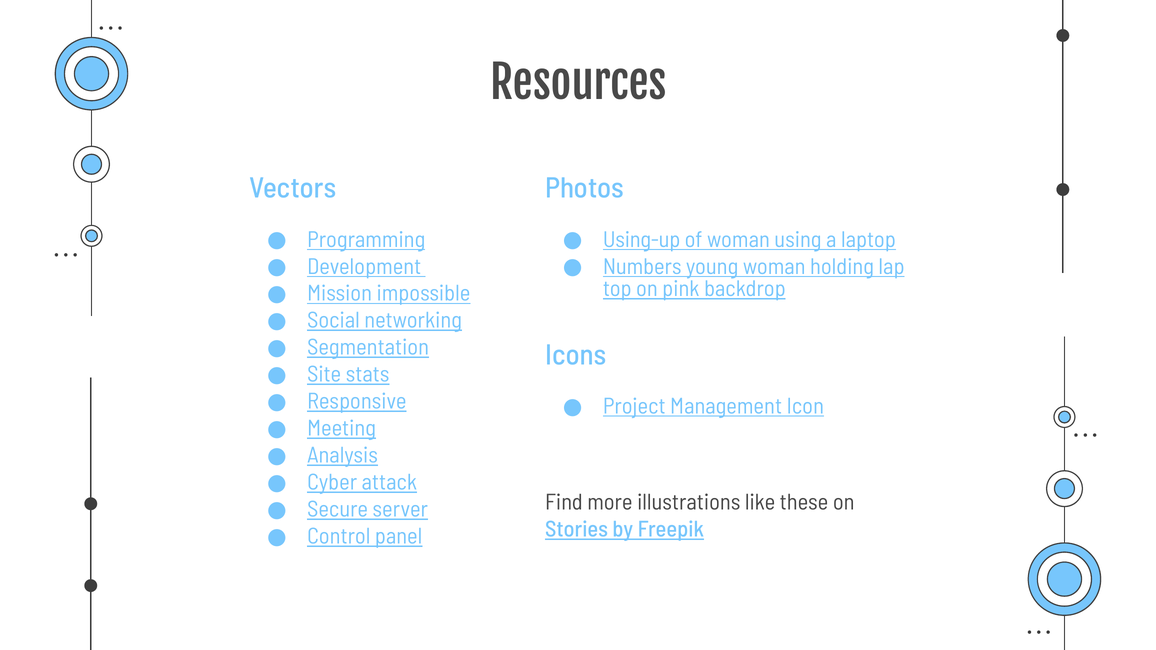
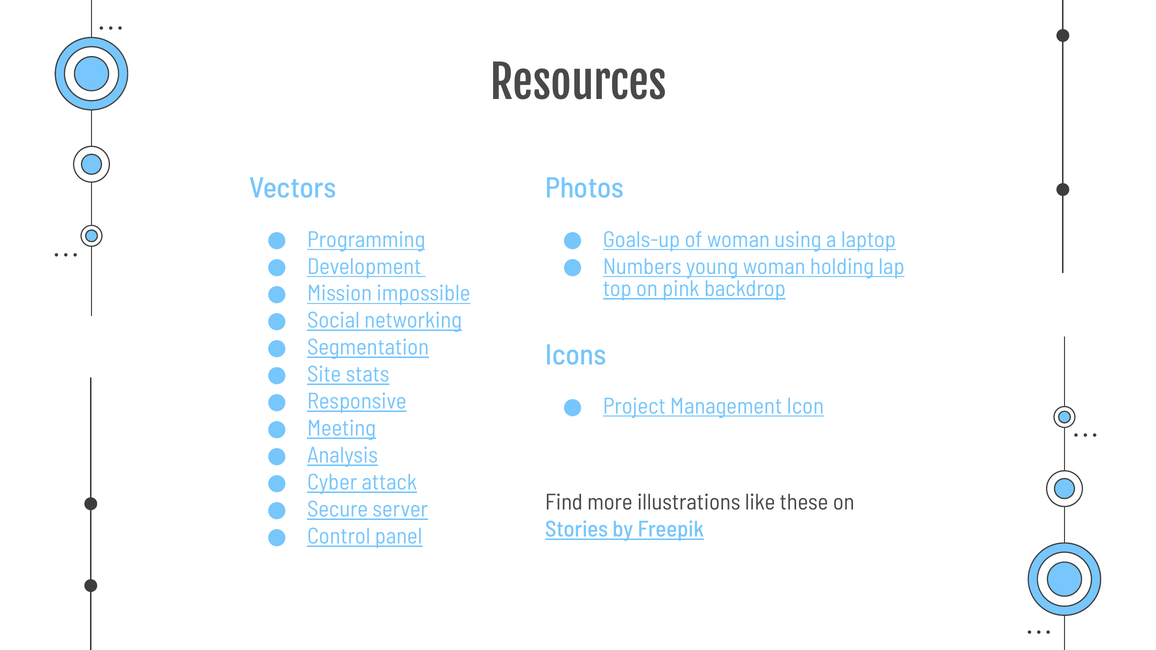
Using-up: Using-up -> Goals-up
